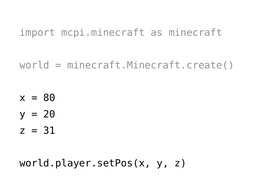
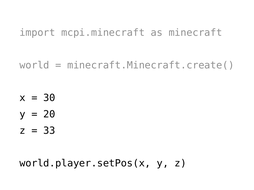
80: 80 -> 30
31: 31 -> 33
